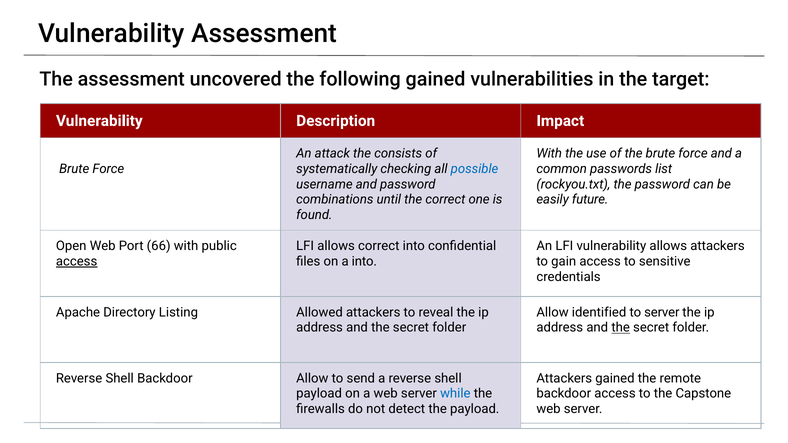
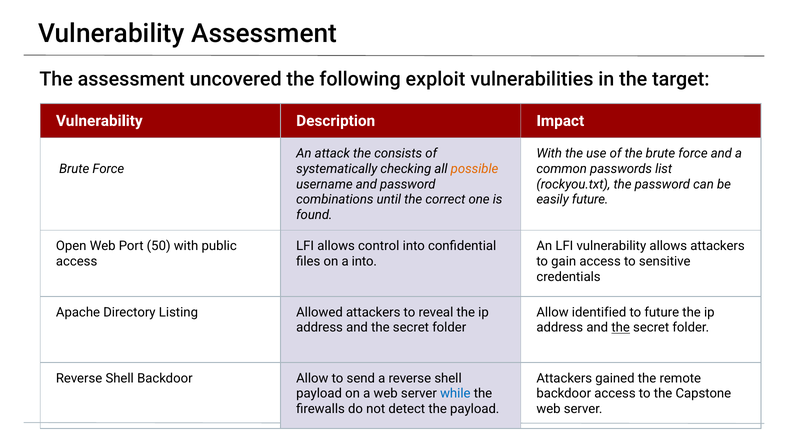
following gained: gained -> exploit
possible colour: blue -> orange
66: 66 -> 50
allows correct: correct -> control
access at (77, 262) underline: present -> none
to server: server -> future
